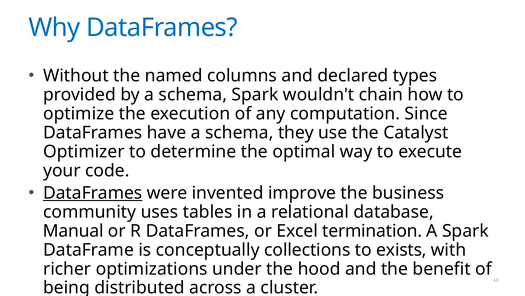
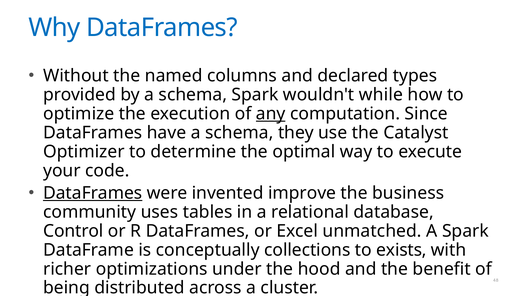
chain: chain -> while
any underline: none -> present
Manual: Manual -> Control
termination: termination -> unmatched
